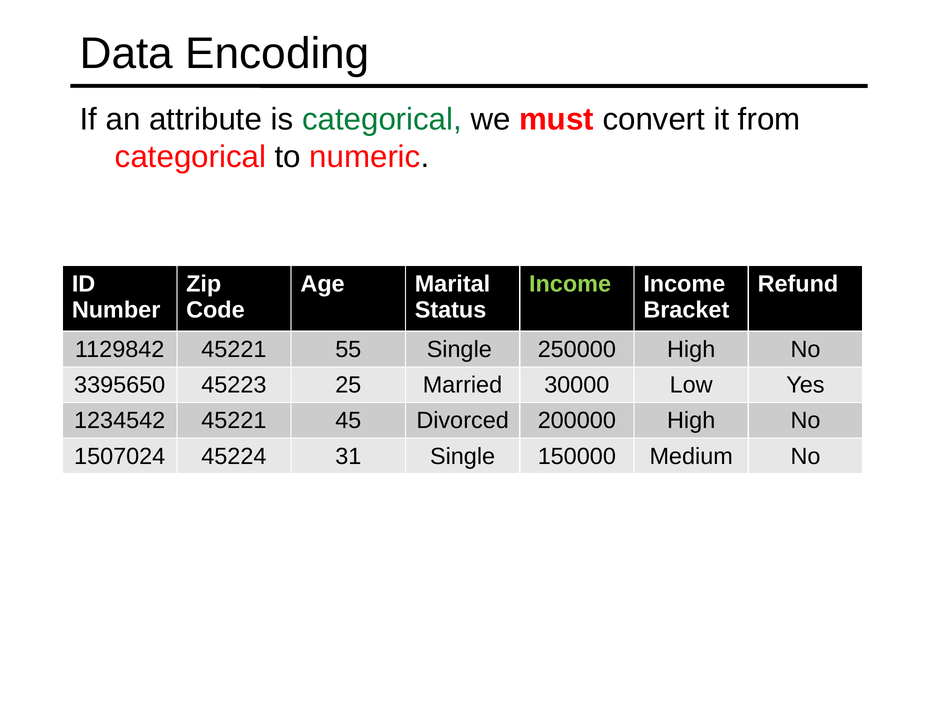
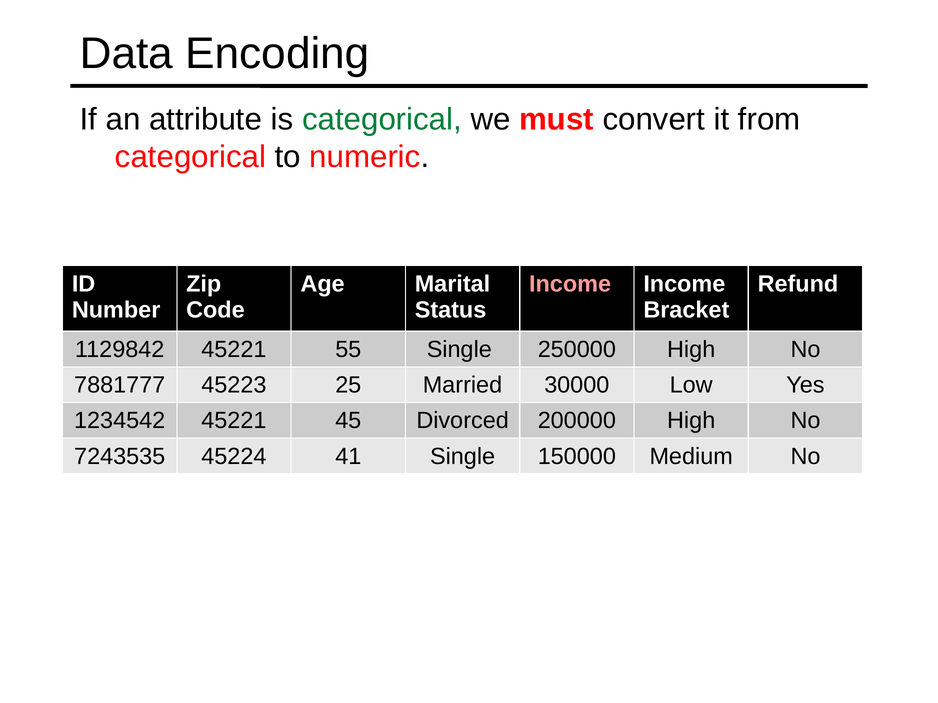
Income at (570, 284) colour: light green -> pink
3395650: 3395650 -> 7881777
1507024: 1507024 -> 7243535
31: 31 -> 41
